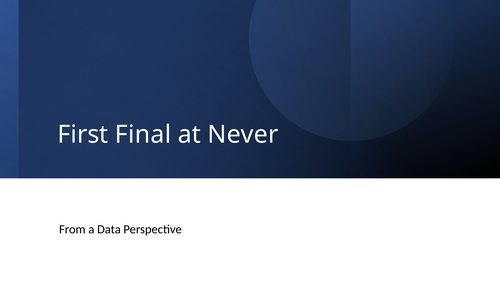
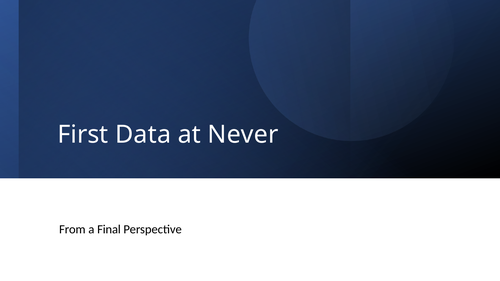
Final: Final -> Data
Data: Data -> Final
